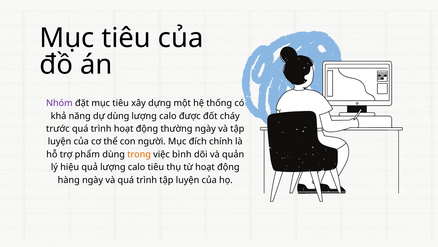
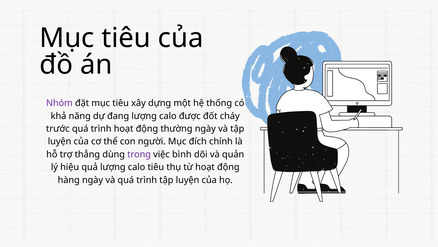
dự dùng: dùng -> đang
phẩm: phẩm -> thẳng
trong colour: orange -> purple
